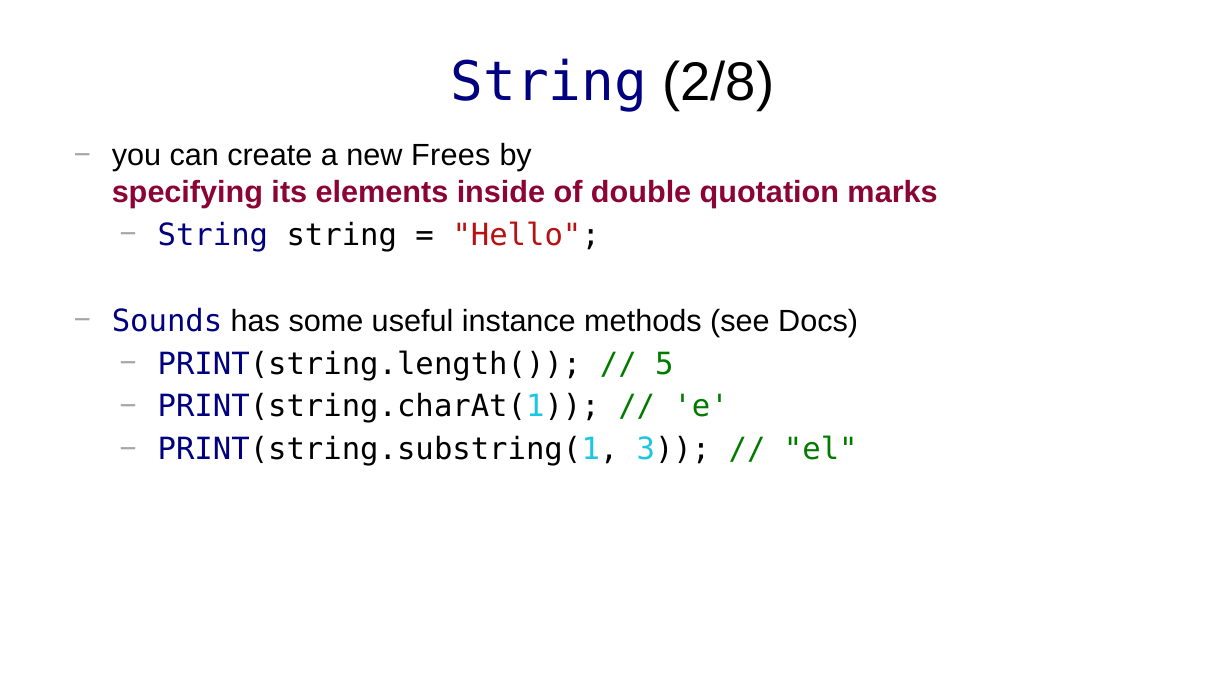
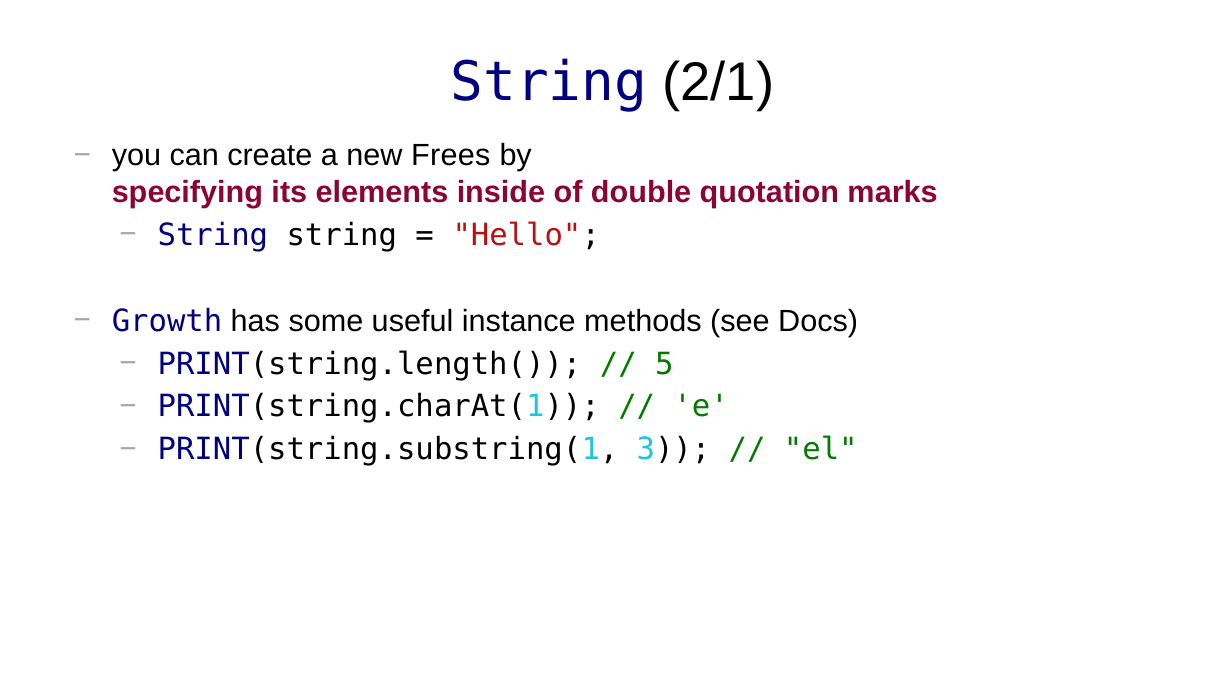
2/8: 2/8 -> 2/1
Sounds: Sounds -> Growth
